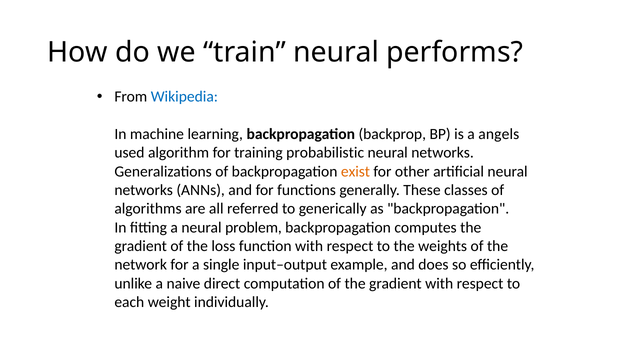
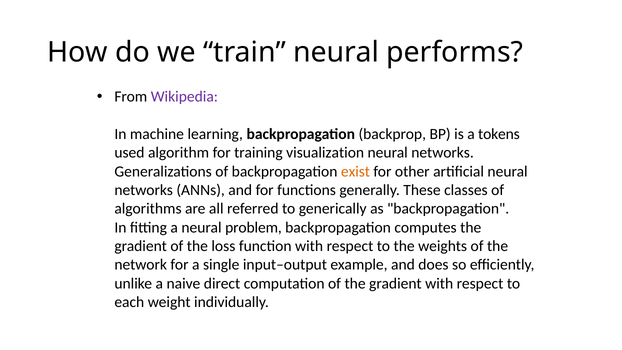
Wikipedia colour: blue -> purple
angels: angels -> tokens
probabilistic: probabilistic -> visualization
